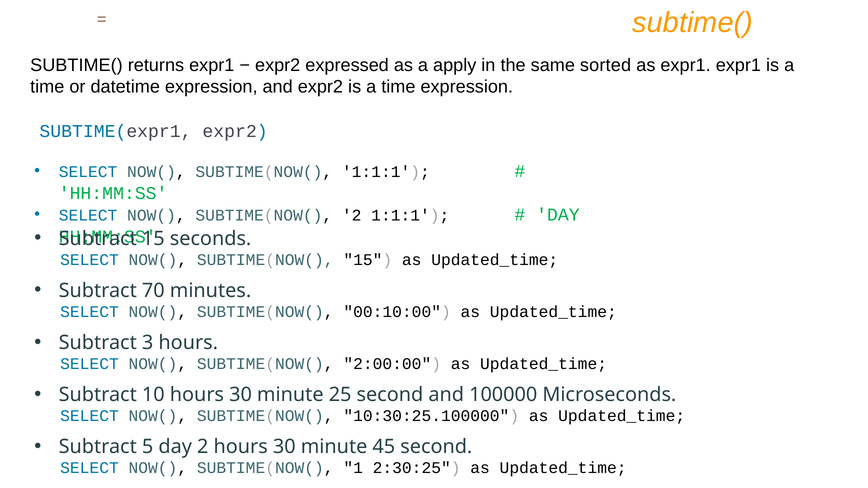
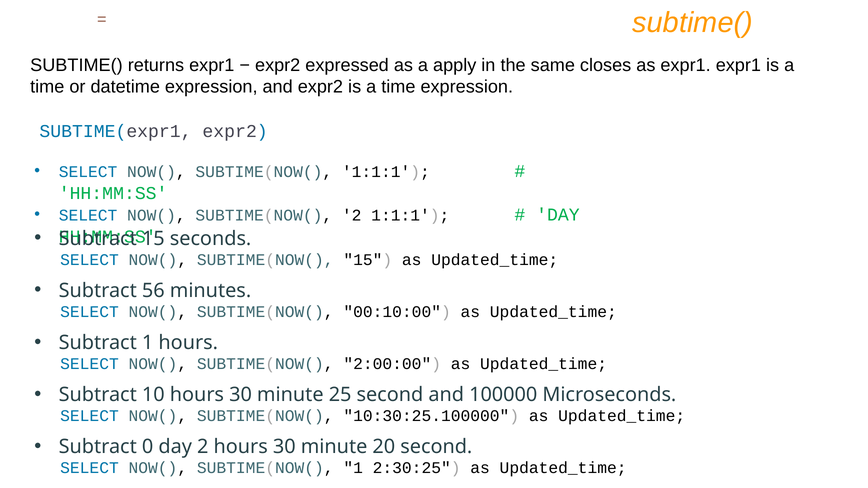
sorted: sorted -> closes
70: 70 -> 56
Subtract 3: 3 -> 1
5: 5 -> 0
45: 45 -> 20
